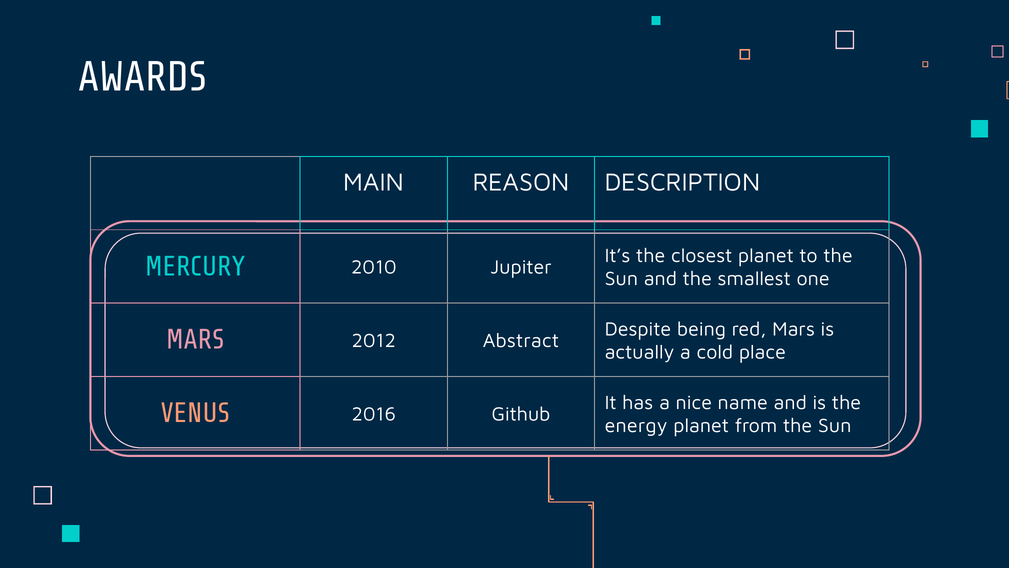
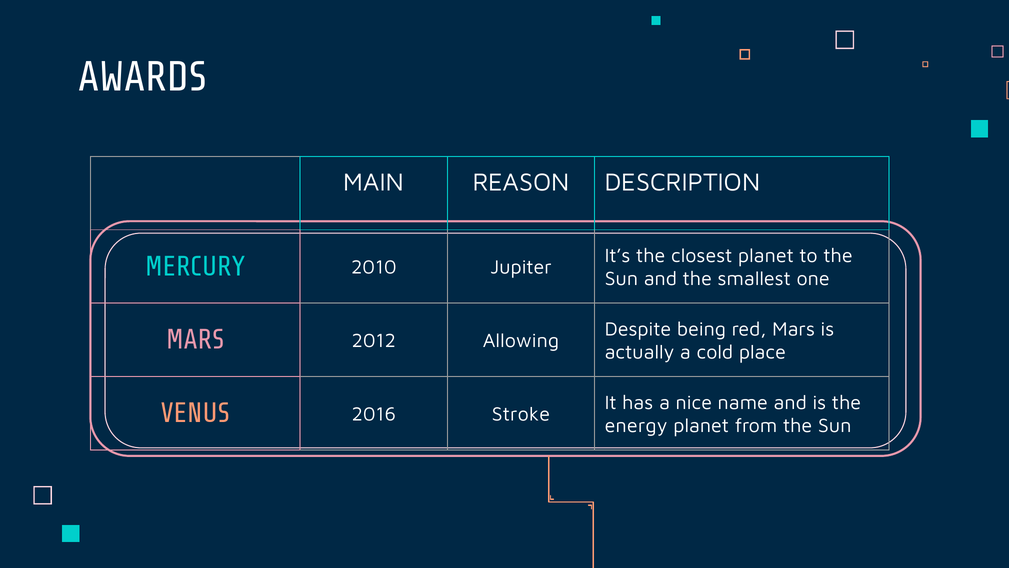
Abstract: Abstract -> Allowing
Github: Github -> Stroke
